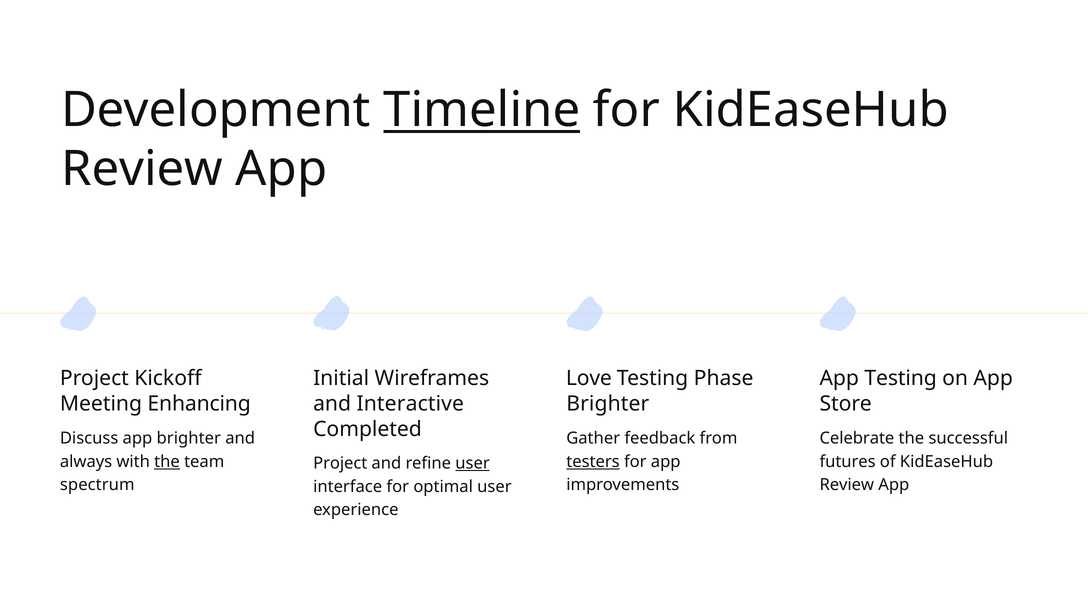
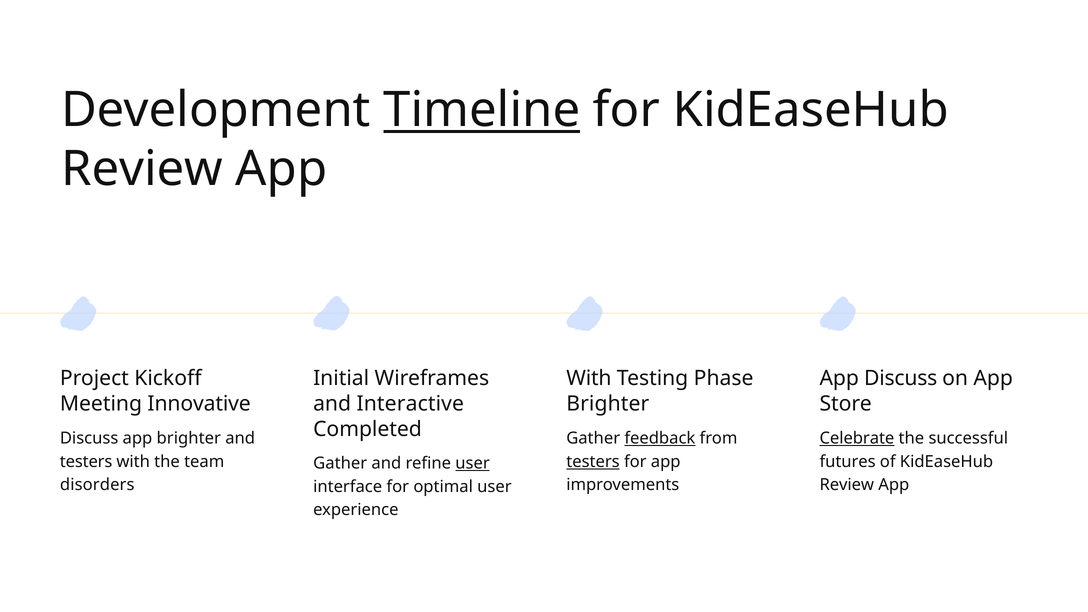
Love at (589, 378): Love -> With
App Testing: Testing -> Discuss
Enhancing: Enhancing -> Innovative
feedback underline: none -> present
Celebrate underline: none -> present
always at (86, 462): always -> testers
the at (167, 462) underline: present -> none
Project at (340, 463): Project -> Gather
spectrum: spectrum -> disorders
